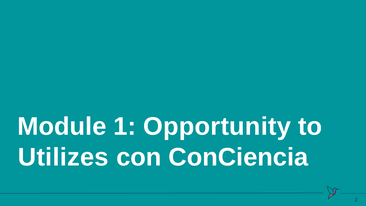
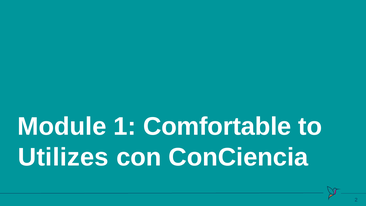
Opportunity: Opportunity -> Comfortable
